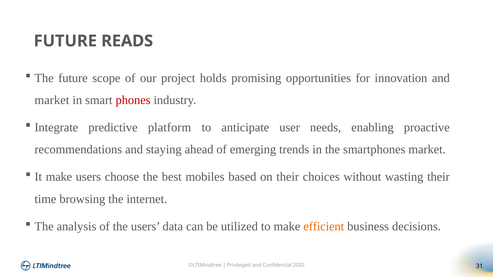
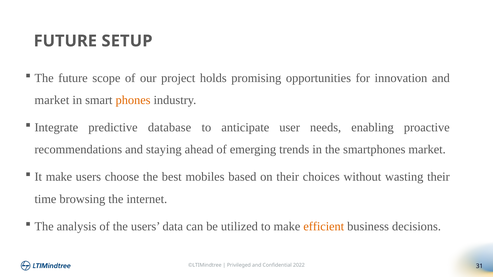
READS: READS -> SETUP
phones colour: red -> orange
platform: platform -> database
